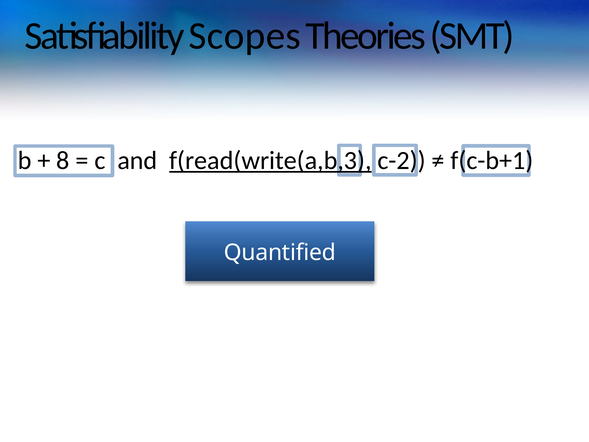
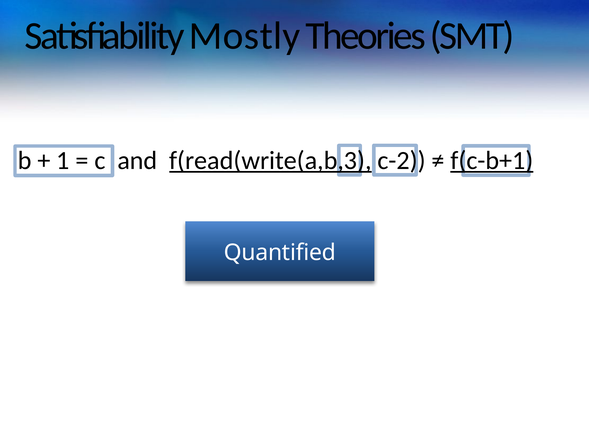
Scopes: Scopes -> Mostly
8: 8 -> 1
f(c-b+1 underline: none -> present
